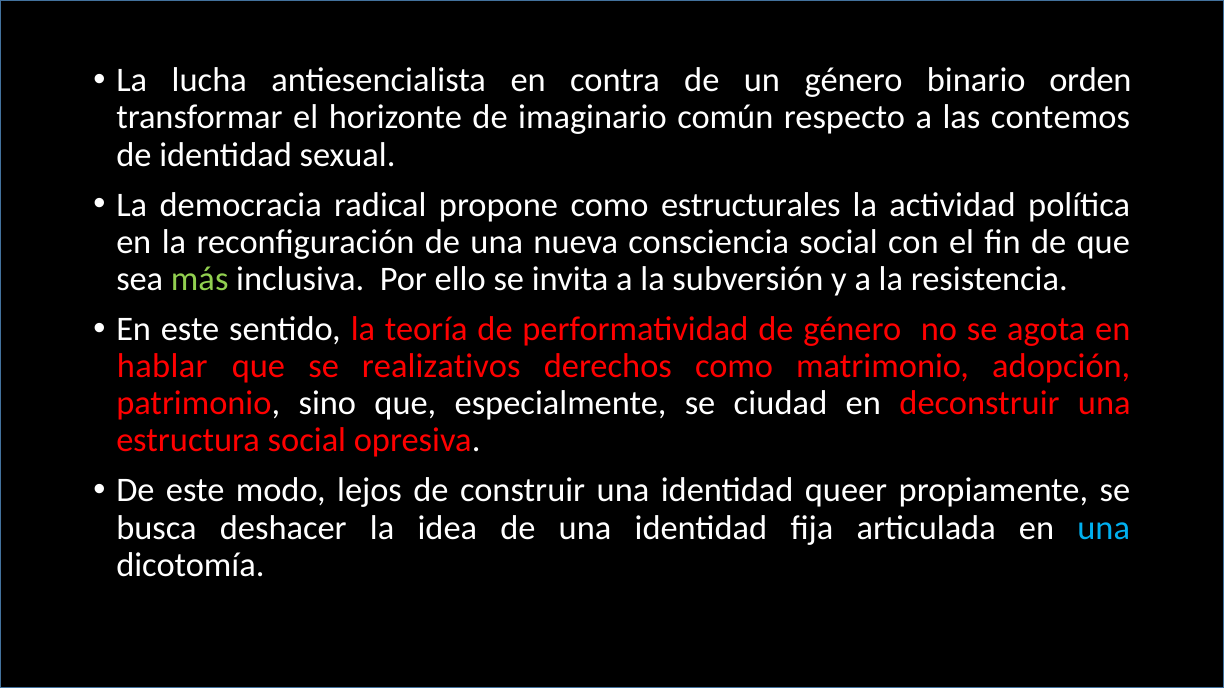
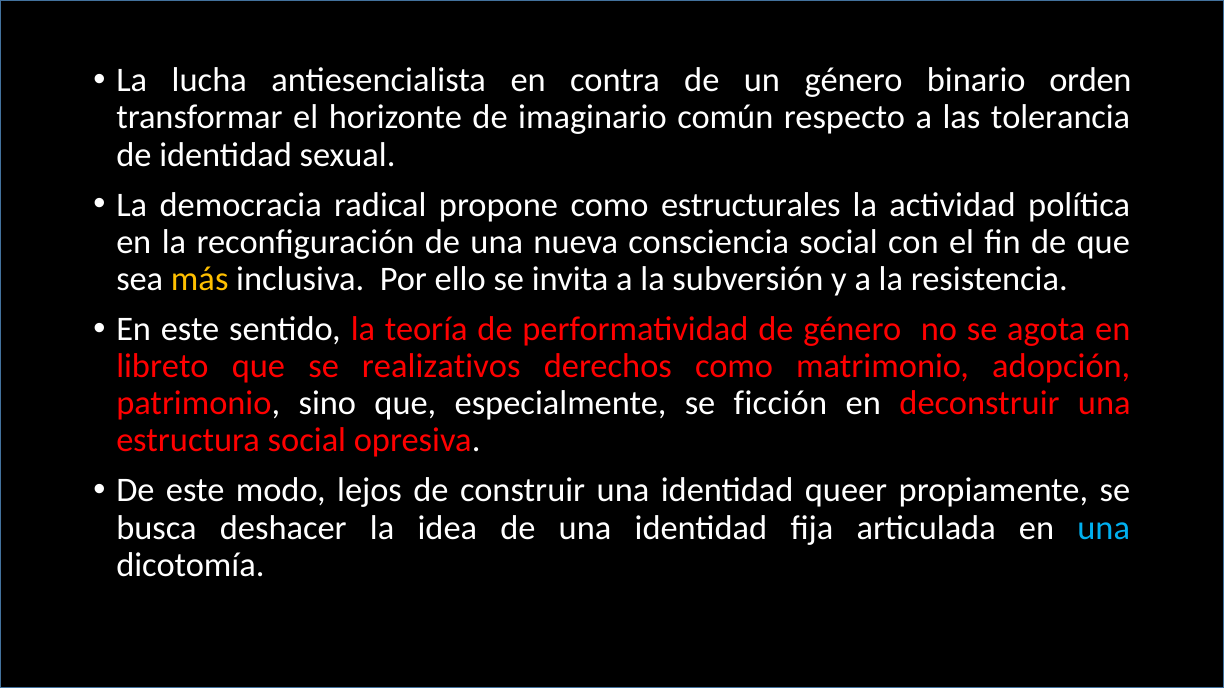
contemos: contemos -> tolerancia
más colour: light green -> yellow
hablar: hablar -> libreto
ciudad: ciudad -> ficción
